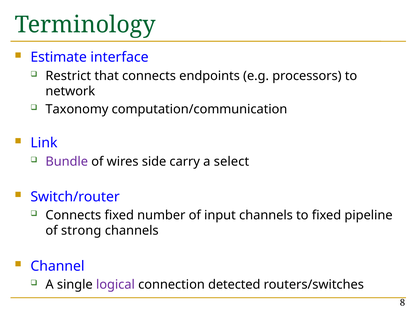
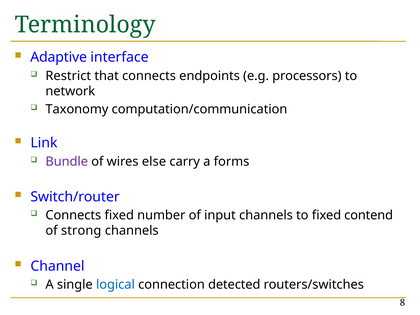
Estimate: Estimate -> Adaptive
side: side -> else
select: select -> forms
pipeline: pipeline -> contend
logical colour: purple -> blue
